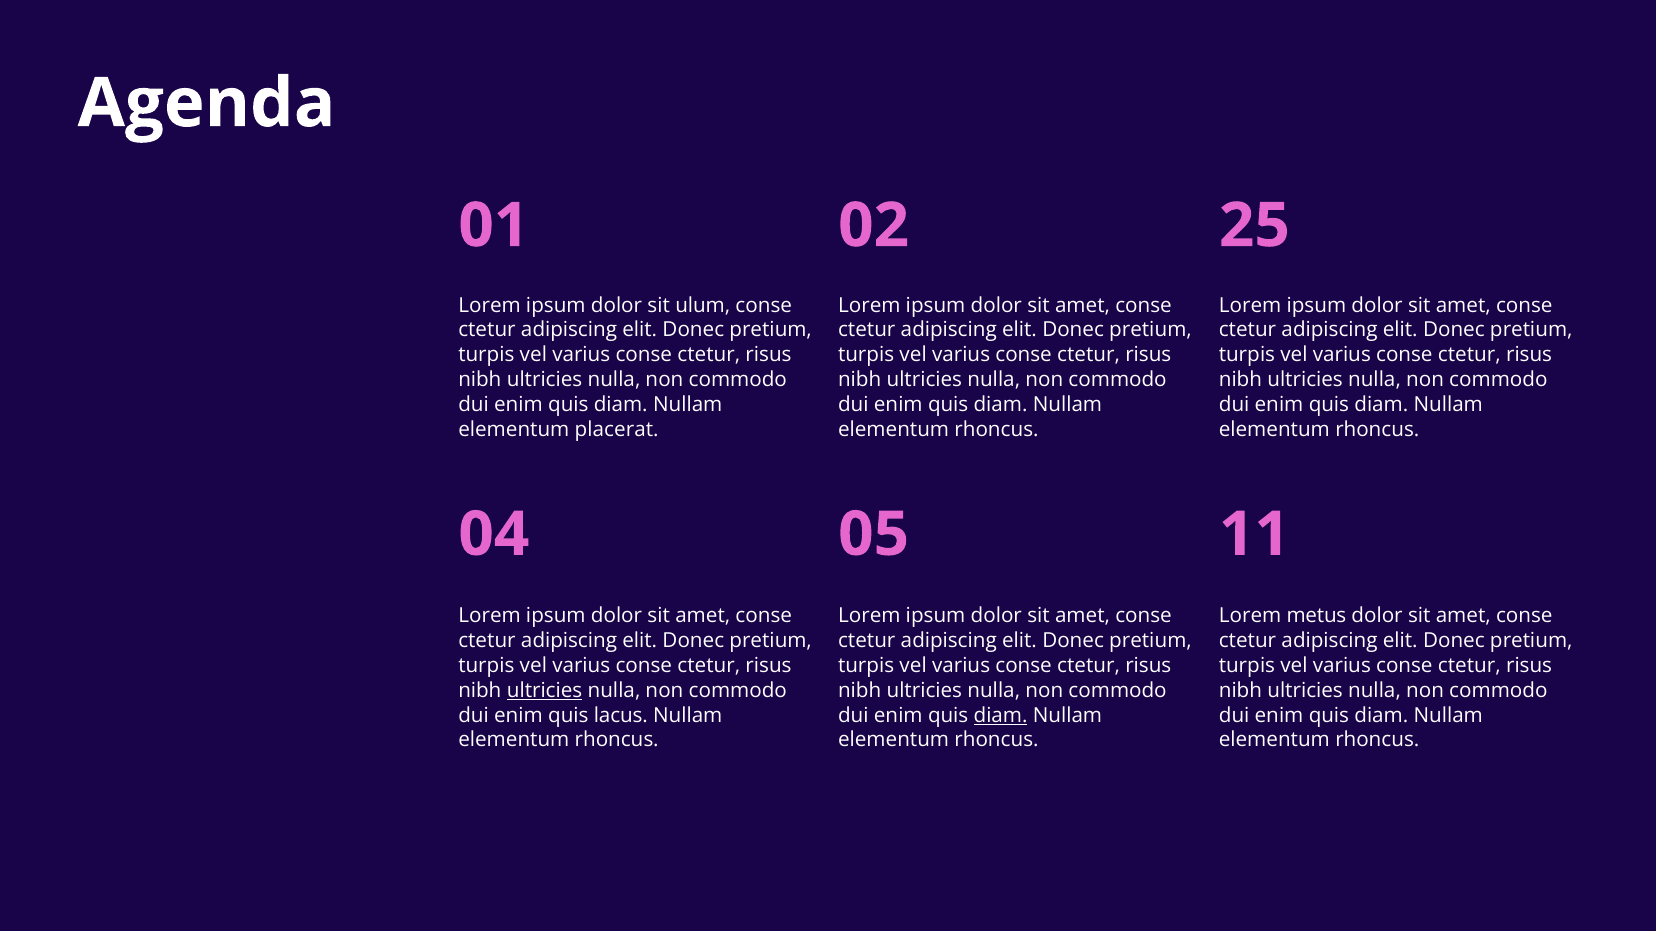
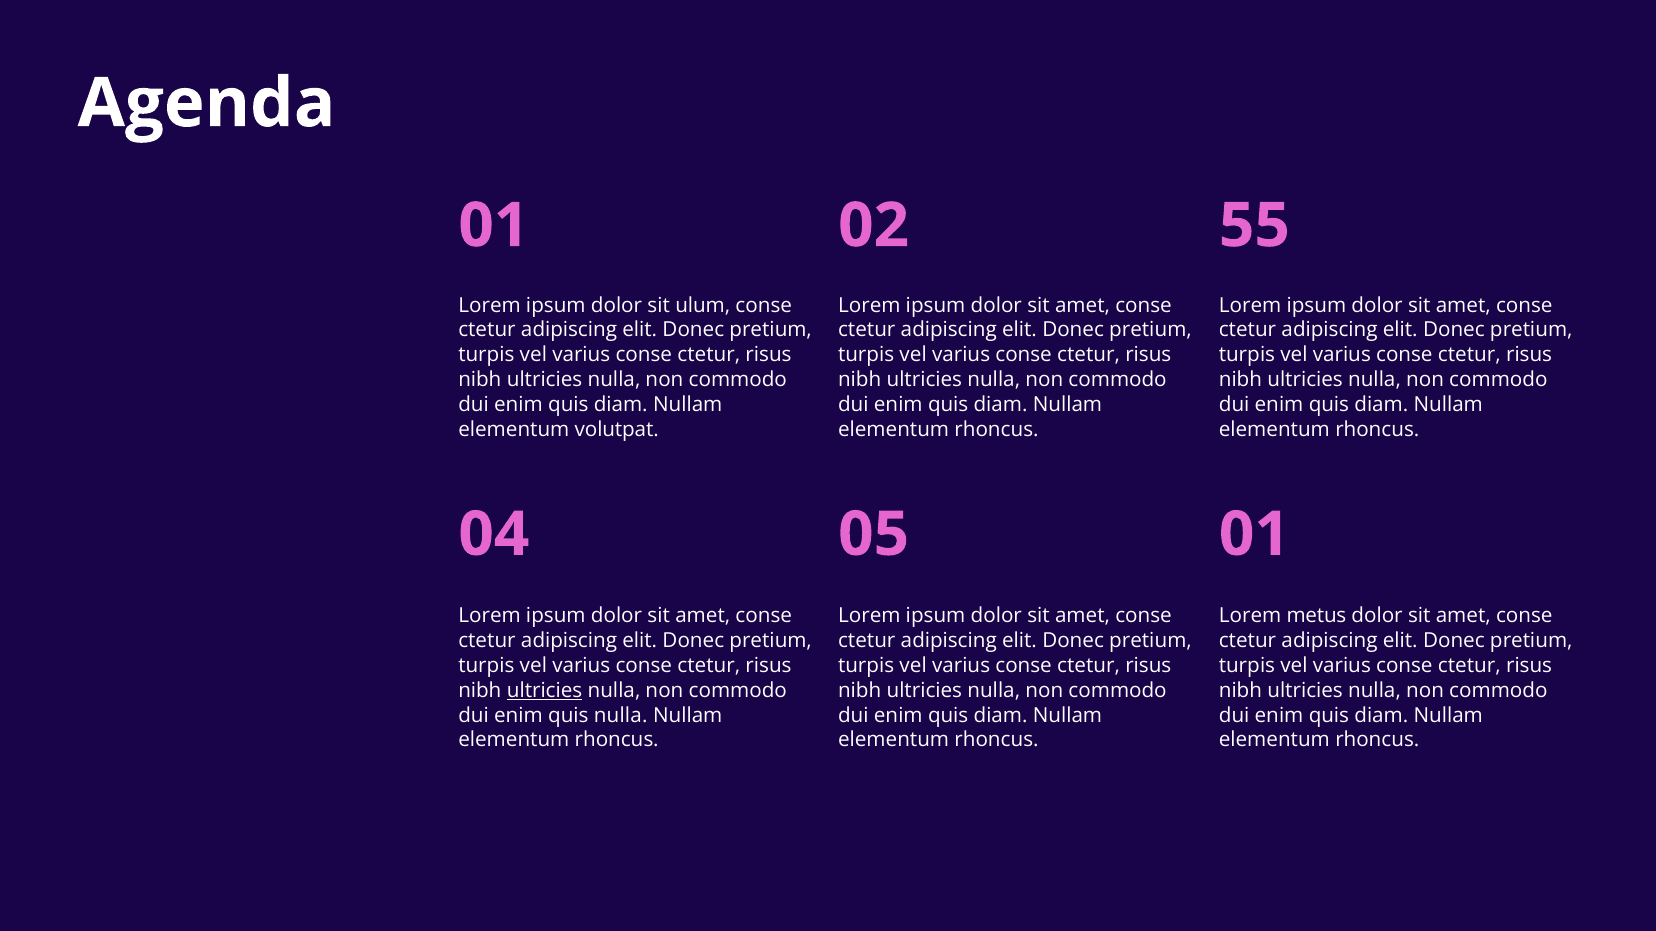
25: 25 -> 55
placerat: placerat -> volutpat
05 11: 11 -> 01
quis lacus: lacus -> nulla
diam at (1001, 716) underline: present -> none
